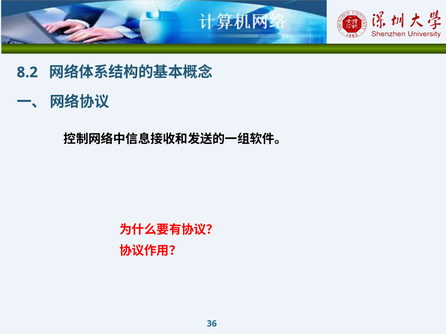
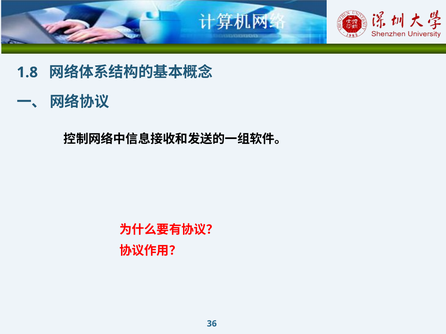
8.2: 8.2 -> 1.8
